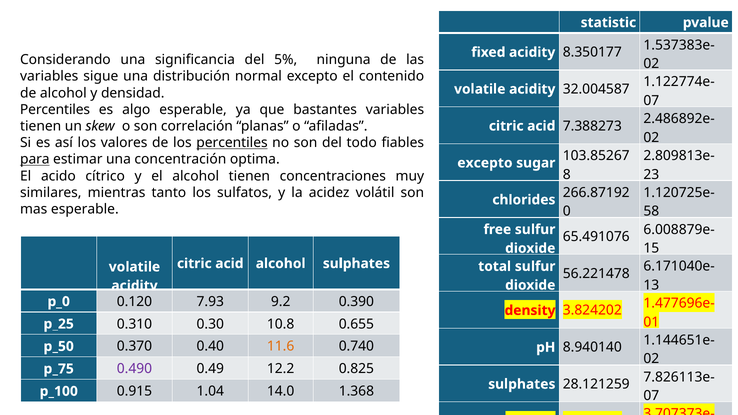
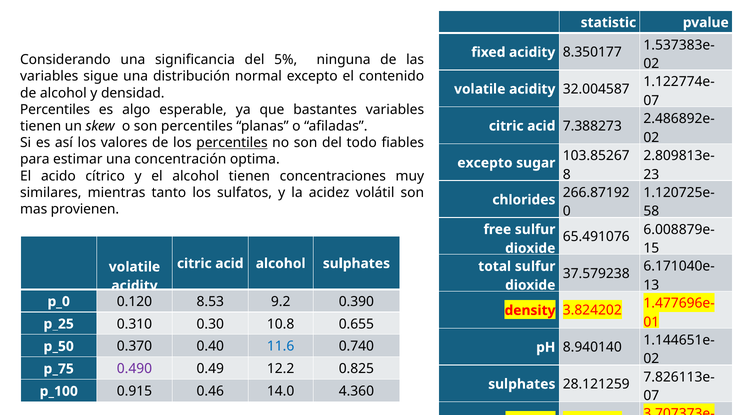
son correlación: correlación -> percentiles
para underline: present -> none
mas esperable: esperable -> provienen
56.221478: 56.221478 -> 37.579238
7.93: 7.93 -> 8.53
11.6 colour: orange -> blue
1.04: 1.04 -> 0.46
1.368: 1.368 -> 4.360
